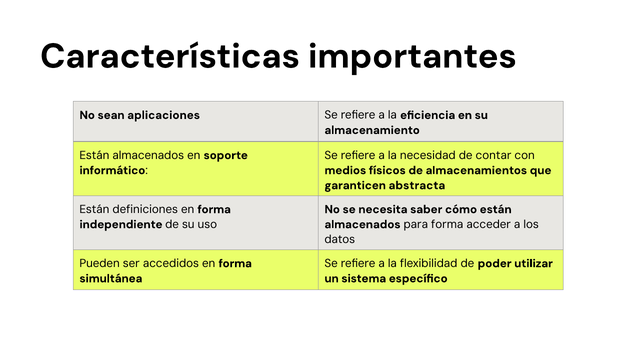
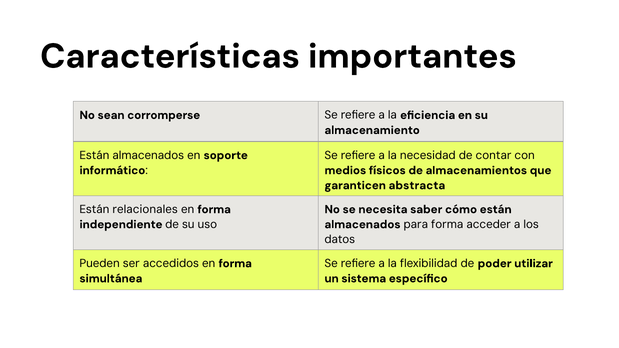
aplicaciones: aplicaciones -> corromperse
definiciones: definiciones -> relacionales
